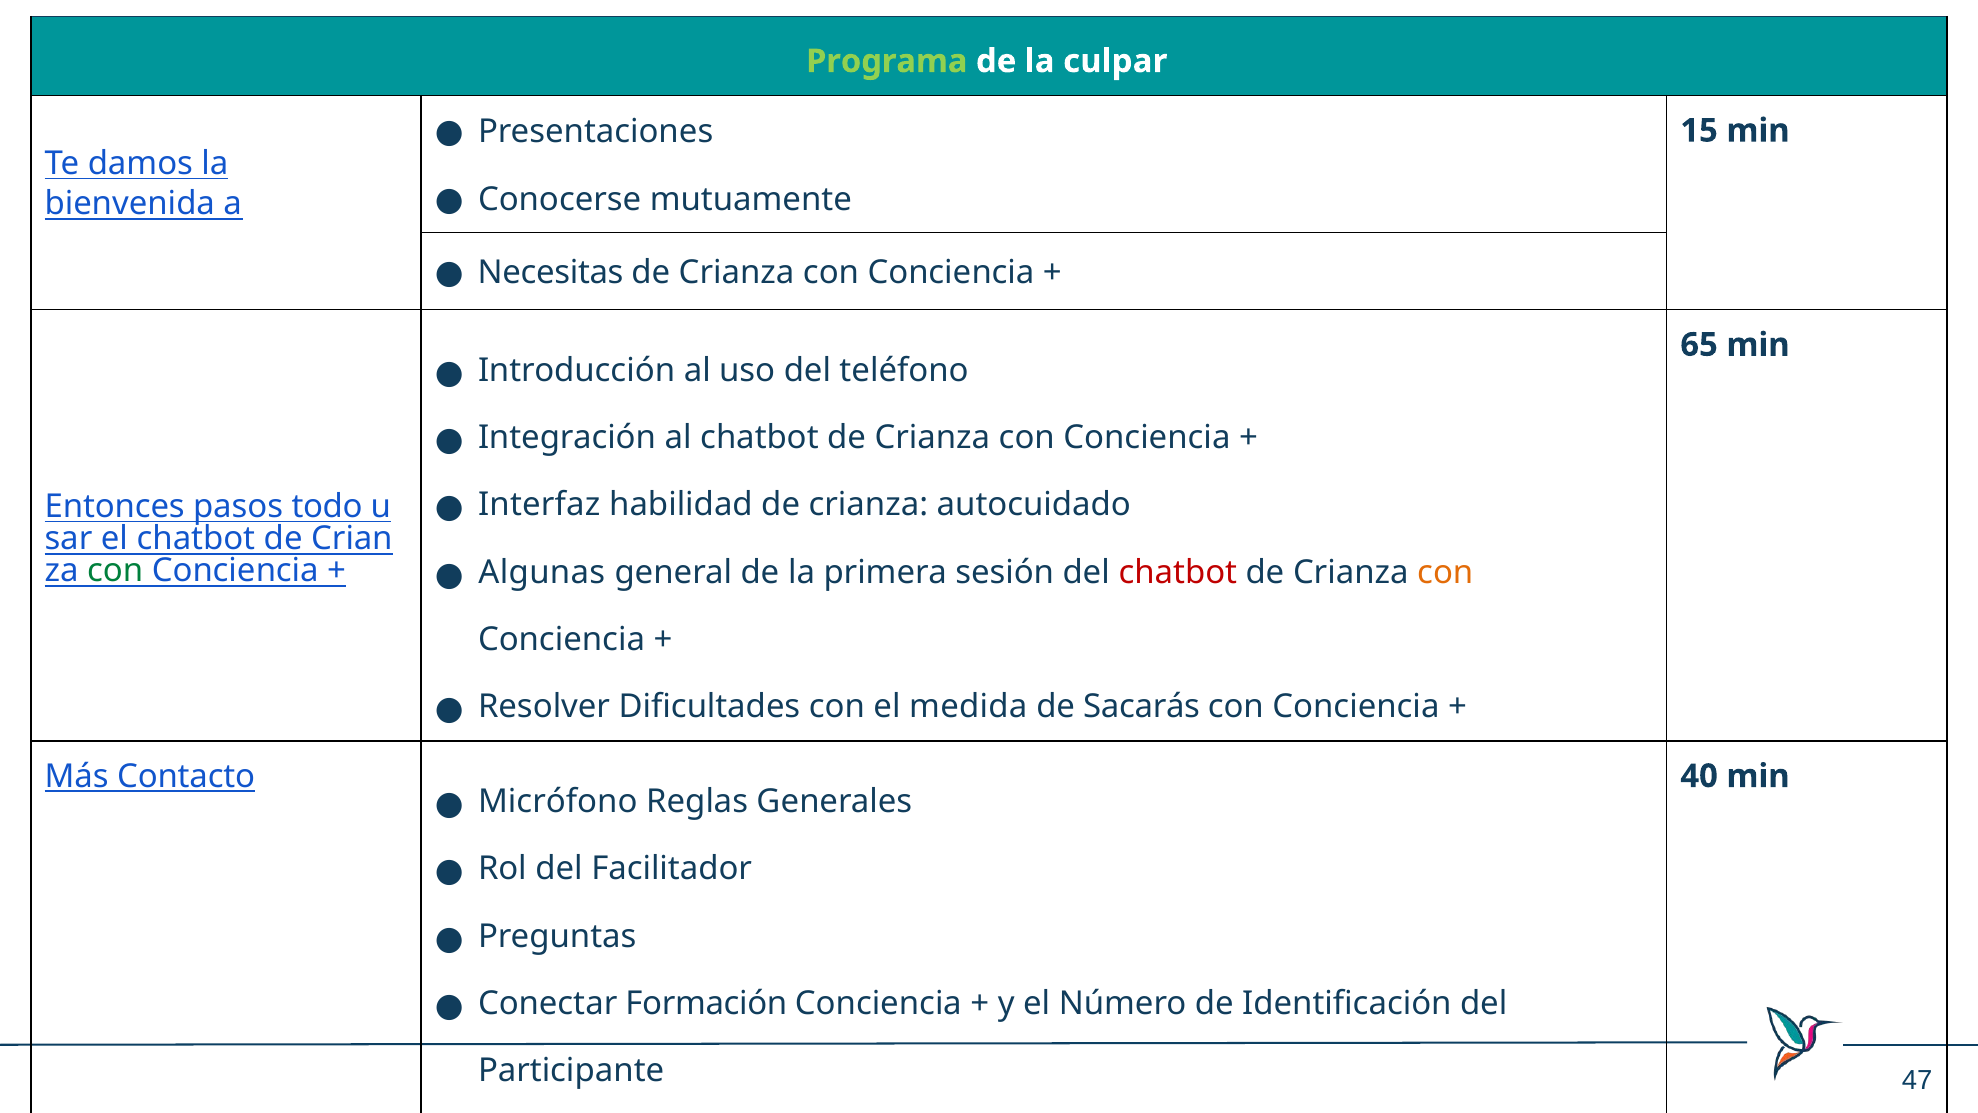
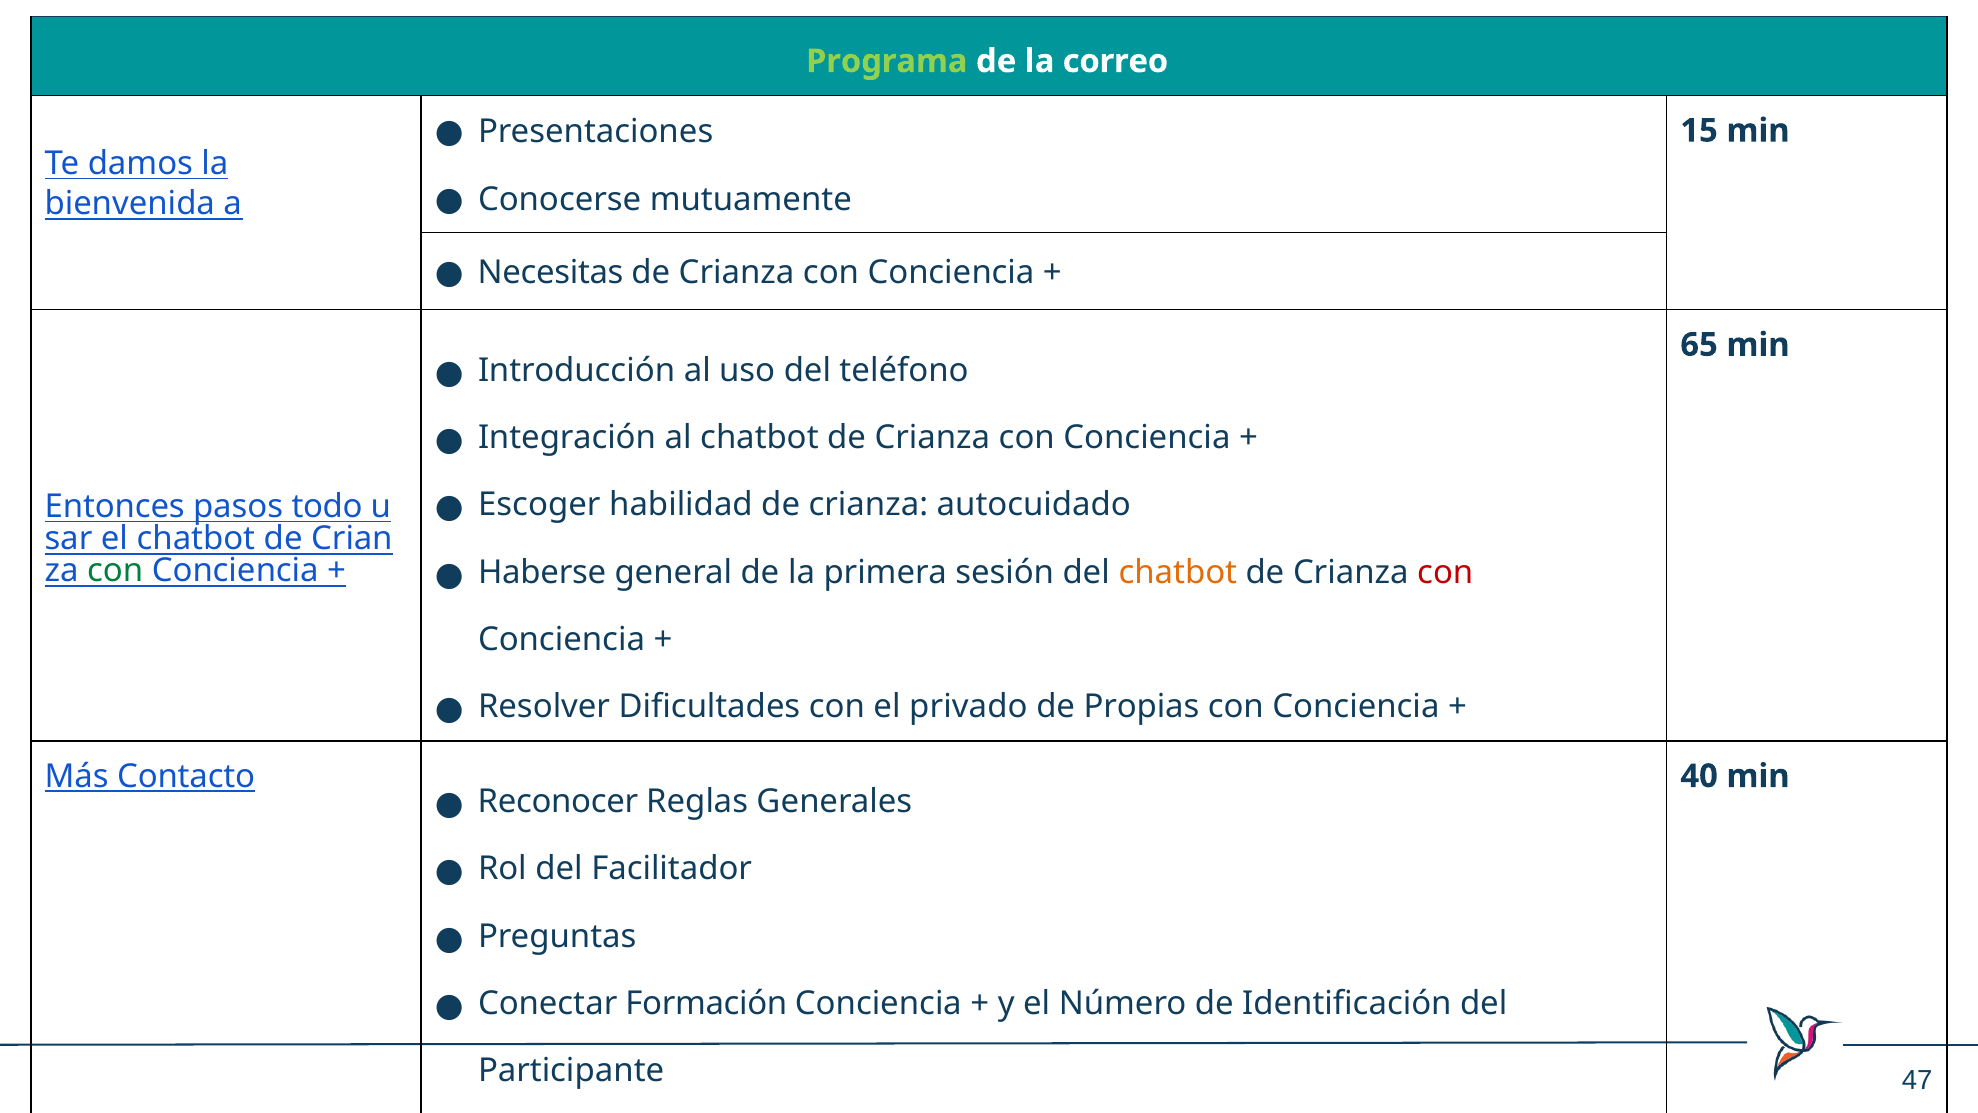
culpar: culpar -> correo
Interfaz: Interfaz -> Escoger
Algunas: Algunas -> Haberse
chatbot at (1178, 572) colour: red -> orange
con at (1445, 572) colour: orange -> red
medida: medida -> privado
Sacarás: Sacarás -> Propias
Micrófono: Micrófono -> Reconocer
